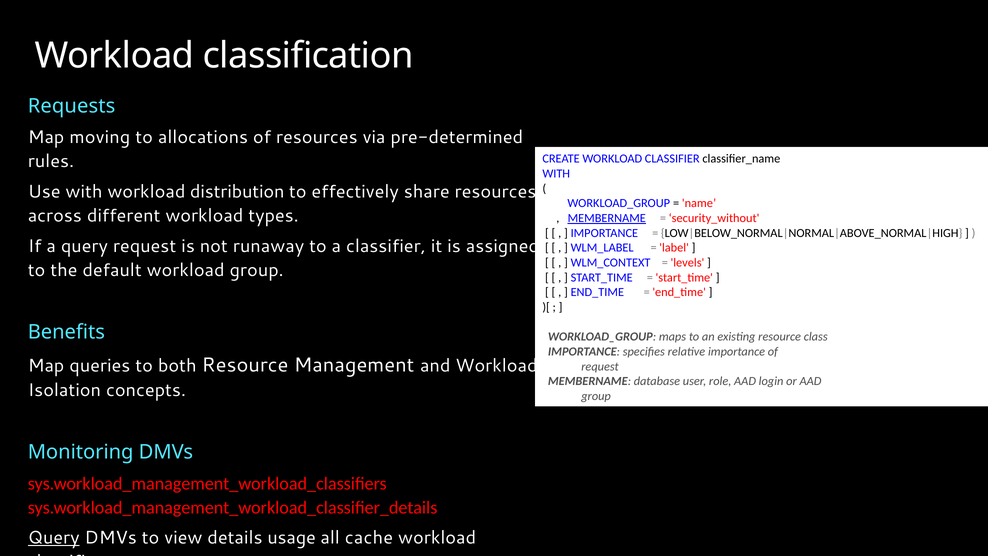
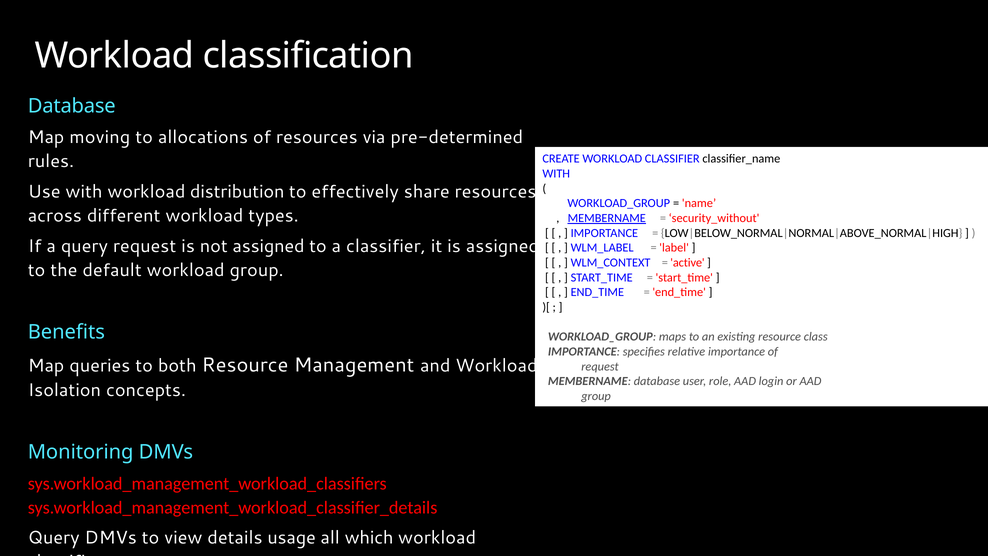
Requests at (72, 106): Requests -> Database
not runaway: runaway -> assigned
levels: levels -> active
Query at (54, 538) underline: present -> none
cache: cache -> which
